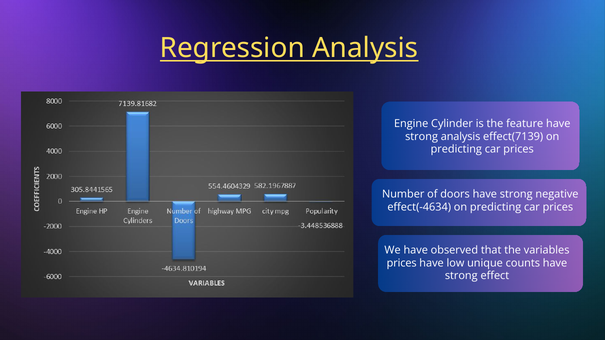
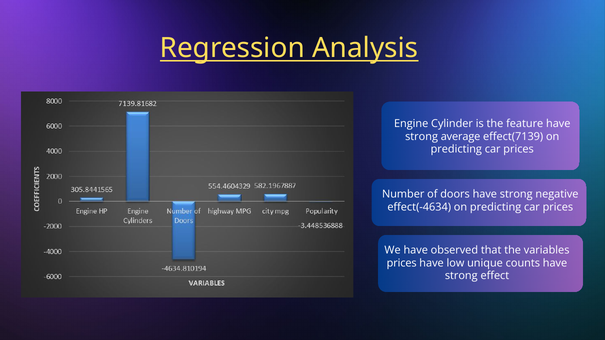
strong analysis: analysis -> average
